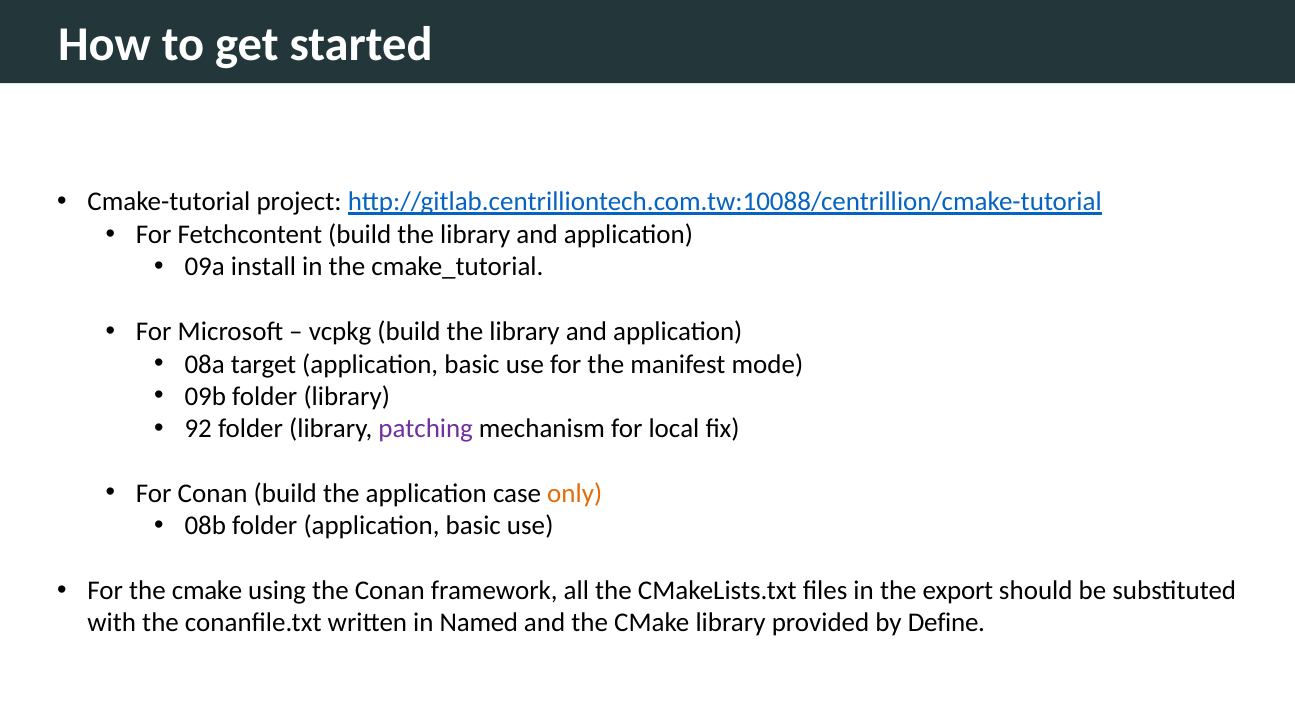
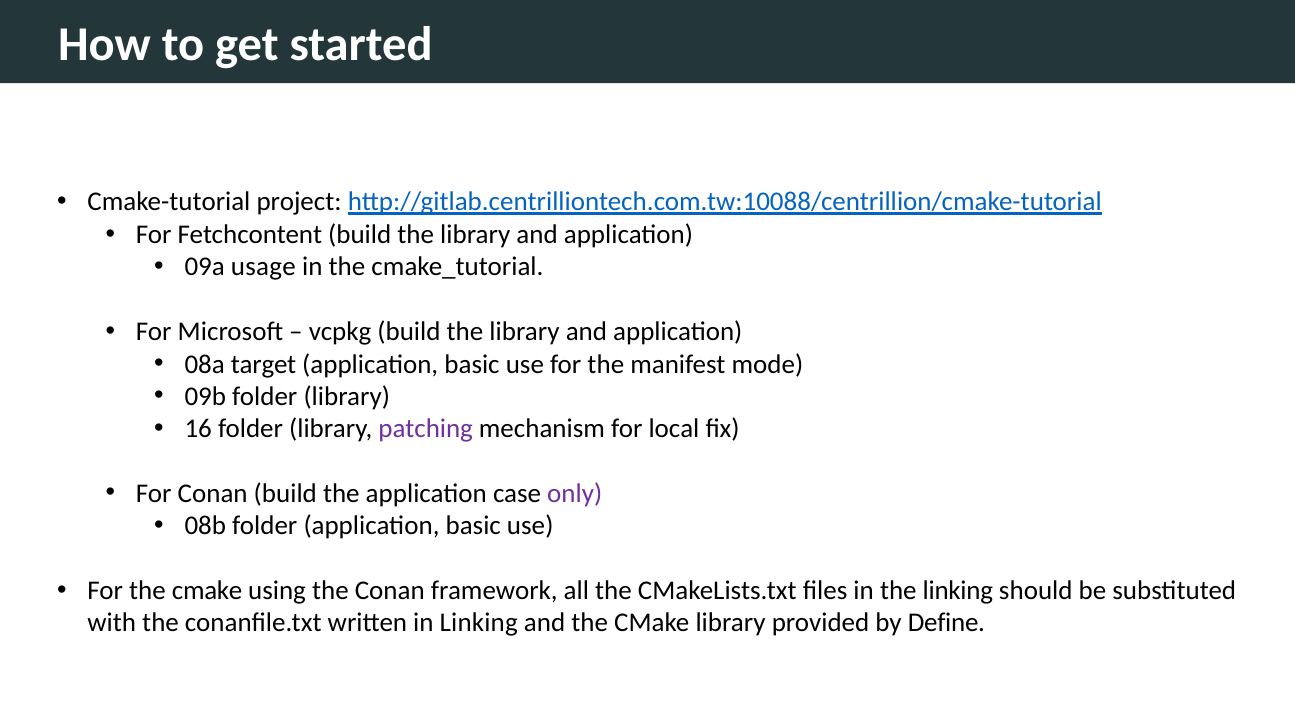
install: install -> usage
92: 92 -> 16
only colour: orange -> purple
the export: export -> linking
in Named: Named -> Linking
